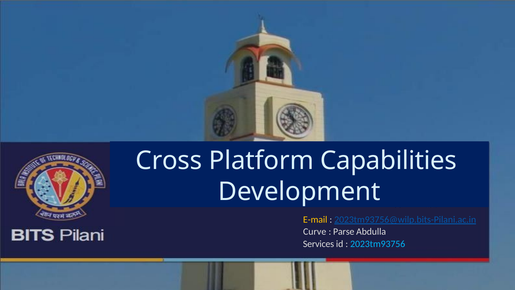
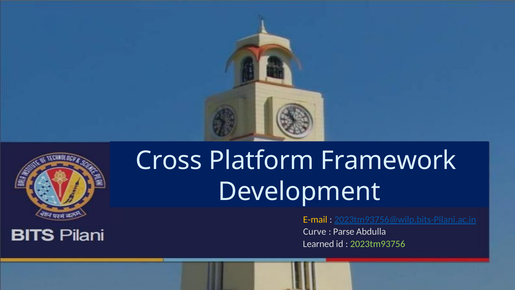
Capabilities: Capabilities -> Framework
Services: Services -> Learned
2023tm93756 colour: light blue -> light green
